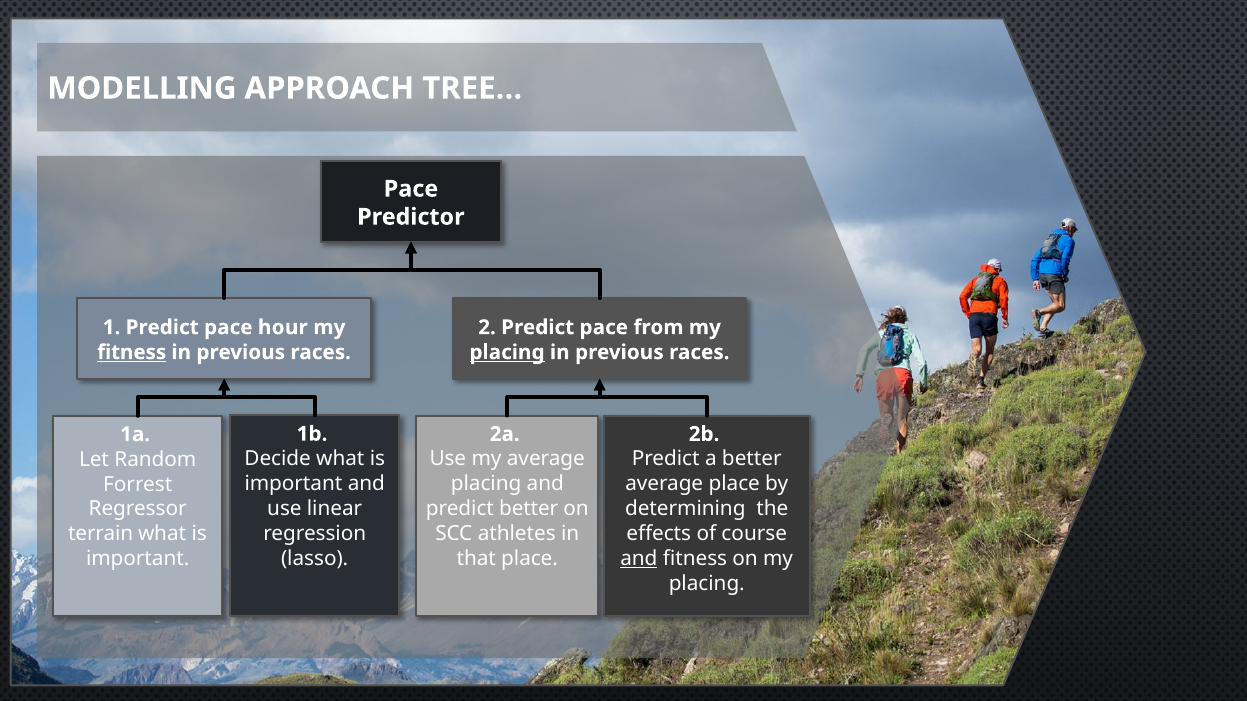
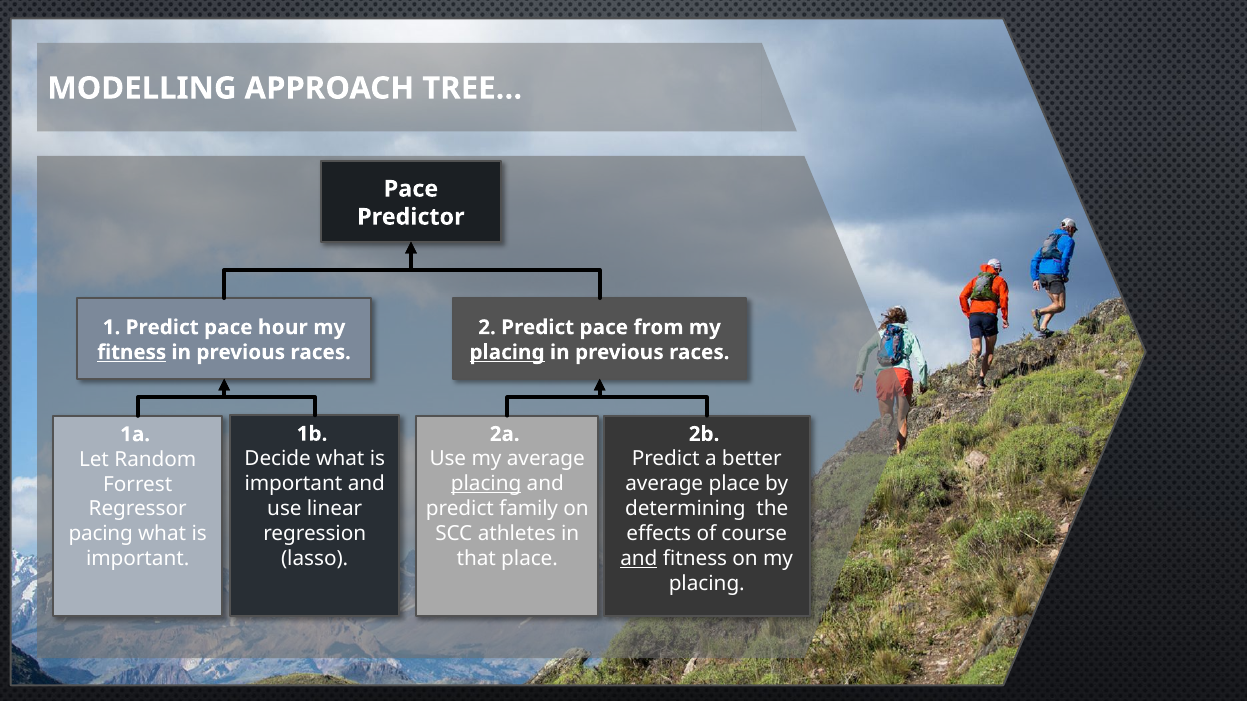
placing at (486, 484) underline: none -> present
predict better: better -> family
terrain: terrain -> pacing
